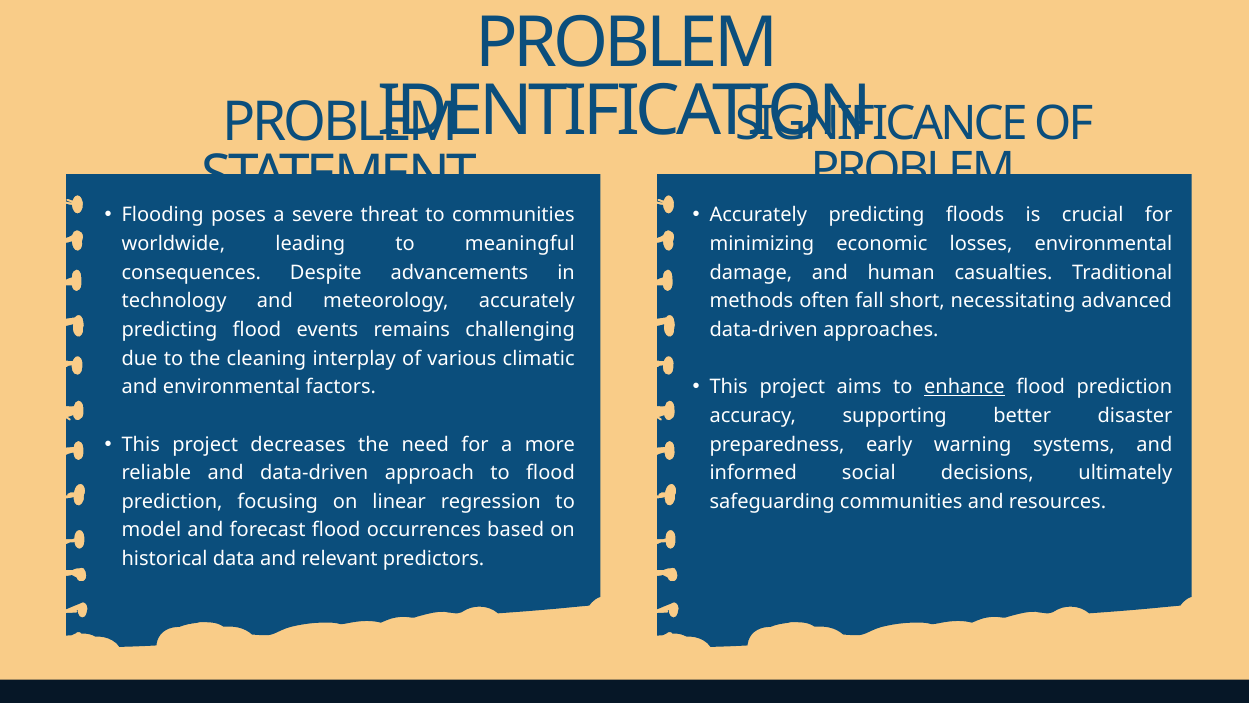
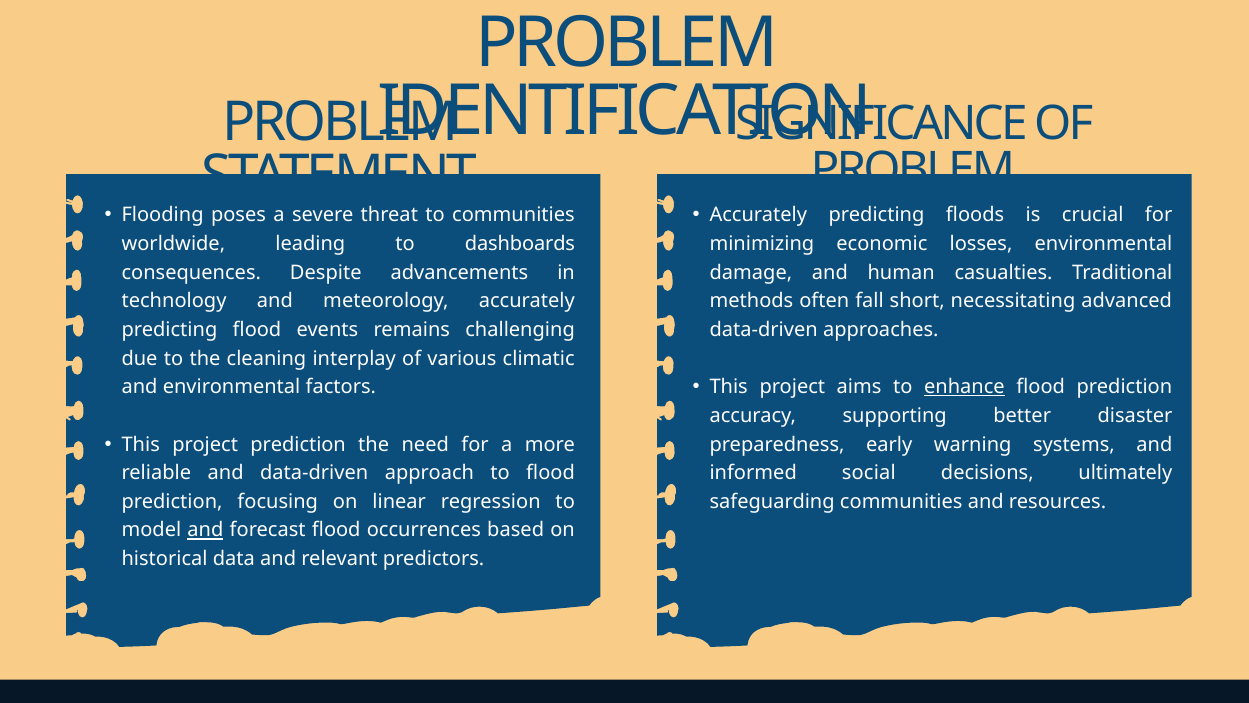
meaningful: meaningful -> dashboards
project decreases: decreases -> prediction
and at (205, 530) underline: none -> present
